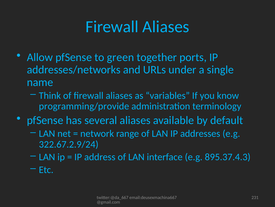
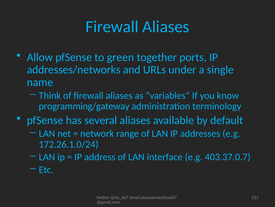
programming/provide: programming/provide -> programming/gateway
322.67.2.9/24: 322.67.2.9/24 -> 172.26.1.0/24
895.37.4.3: 895.37.4.3 -> 403.37.0.7
